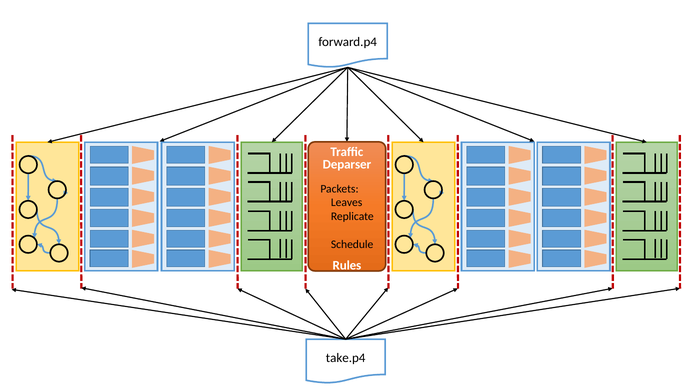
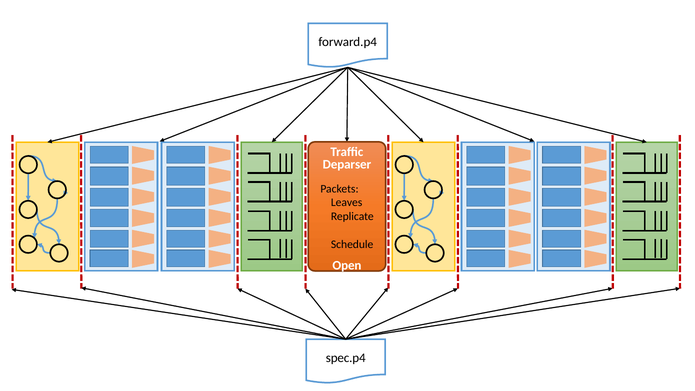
Rules: Rules -> Open
take.p4: take.p4 -> spec.p4
